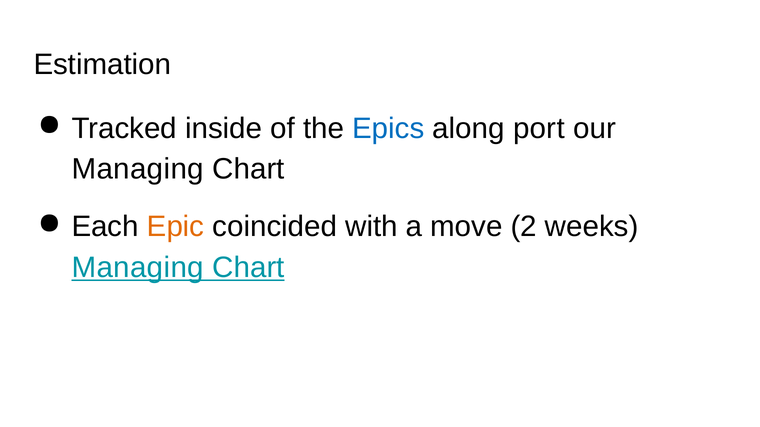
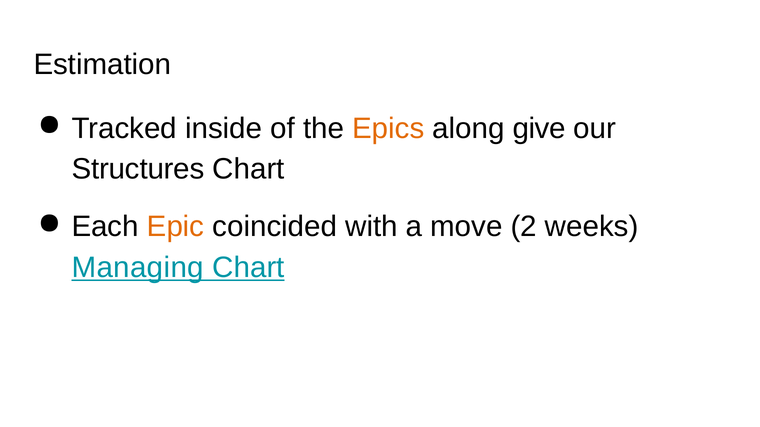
Epics colour: blue -> orange
port: port -> give
Managing at (138, 169): Managing -> Structures
